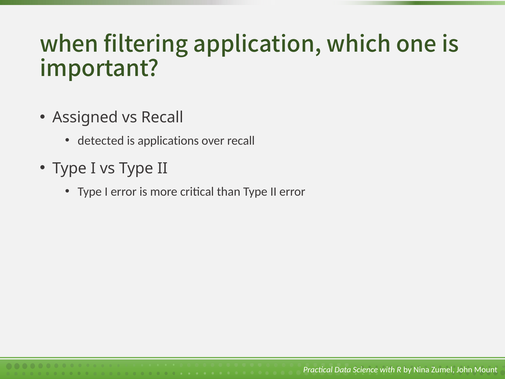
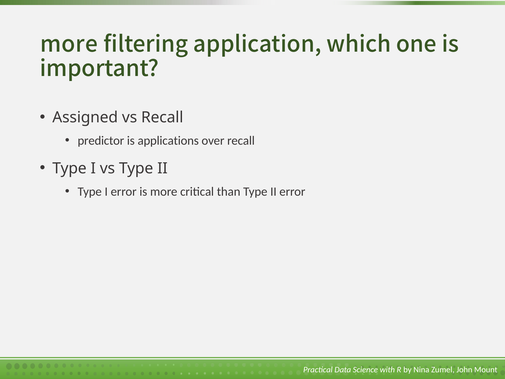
when at (69, 44): when -> more
detected: detected -> predictor
